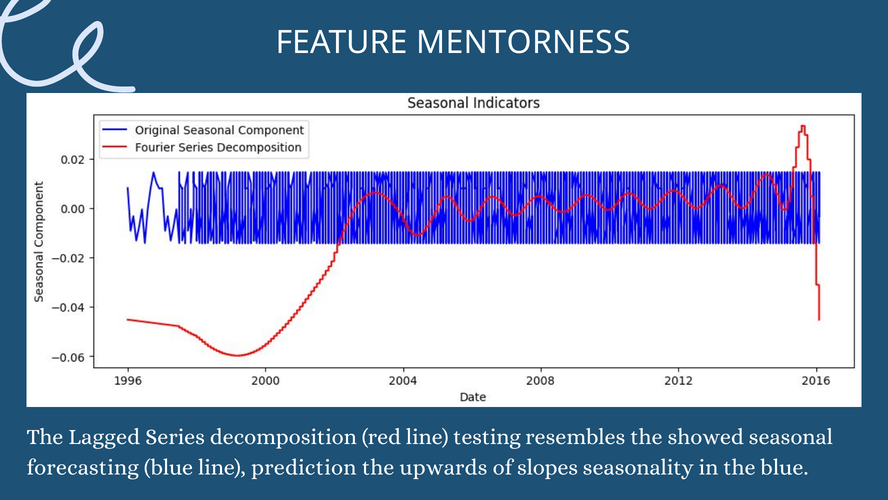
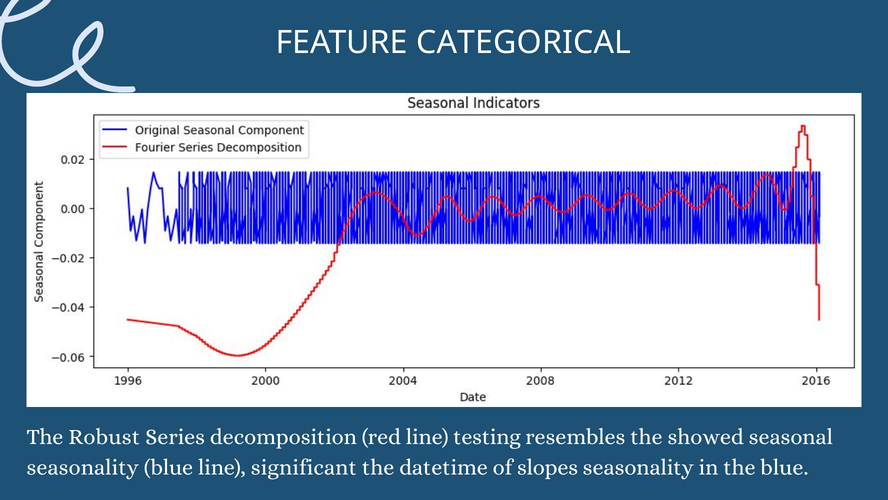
MENTORNESS: MENTORNESS -> CATEGORICAL
Lagged: Lagged -> Robust
forecasting at (83, 467): forecasting -> seasonality
prediction: prediction -> significant
upwards: upwards -> datetime
